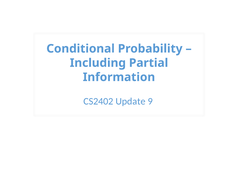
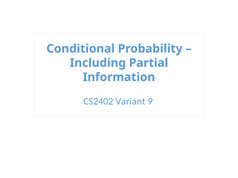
Update: Update -> Variant
